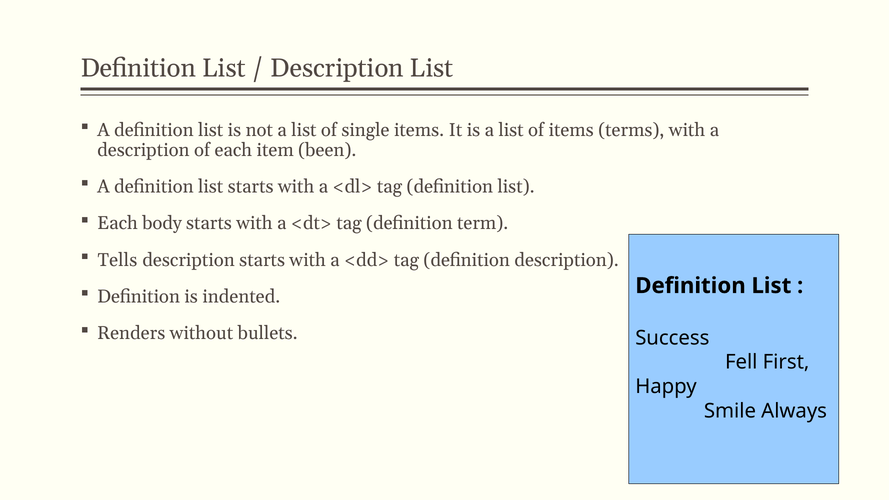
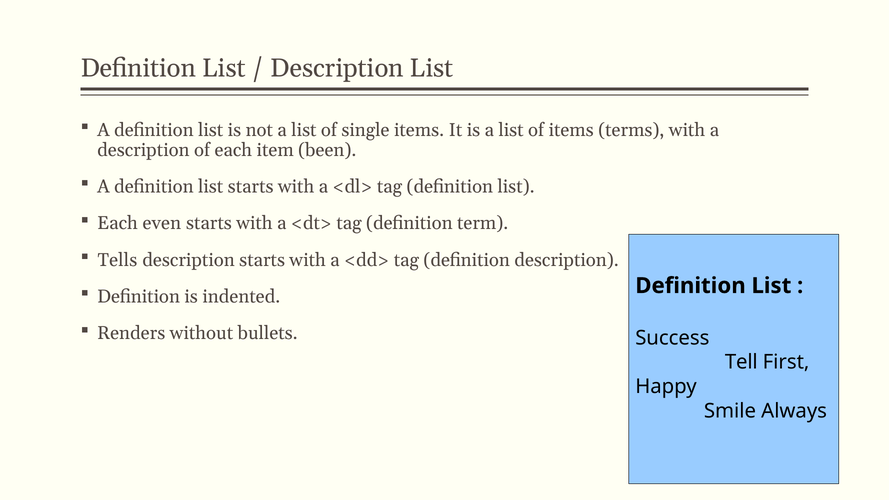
body: body -> even
Fell: Fell -> Tell
